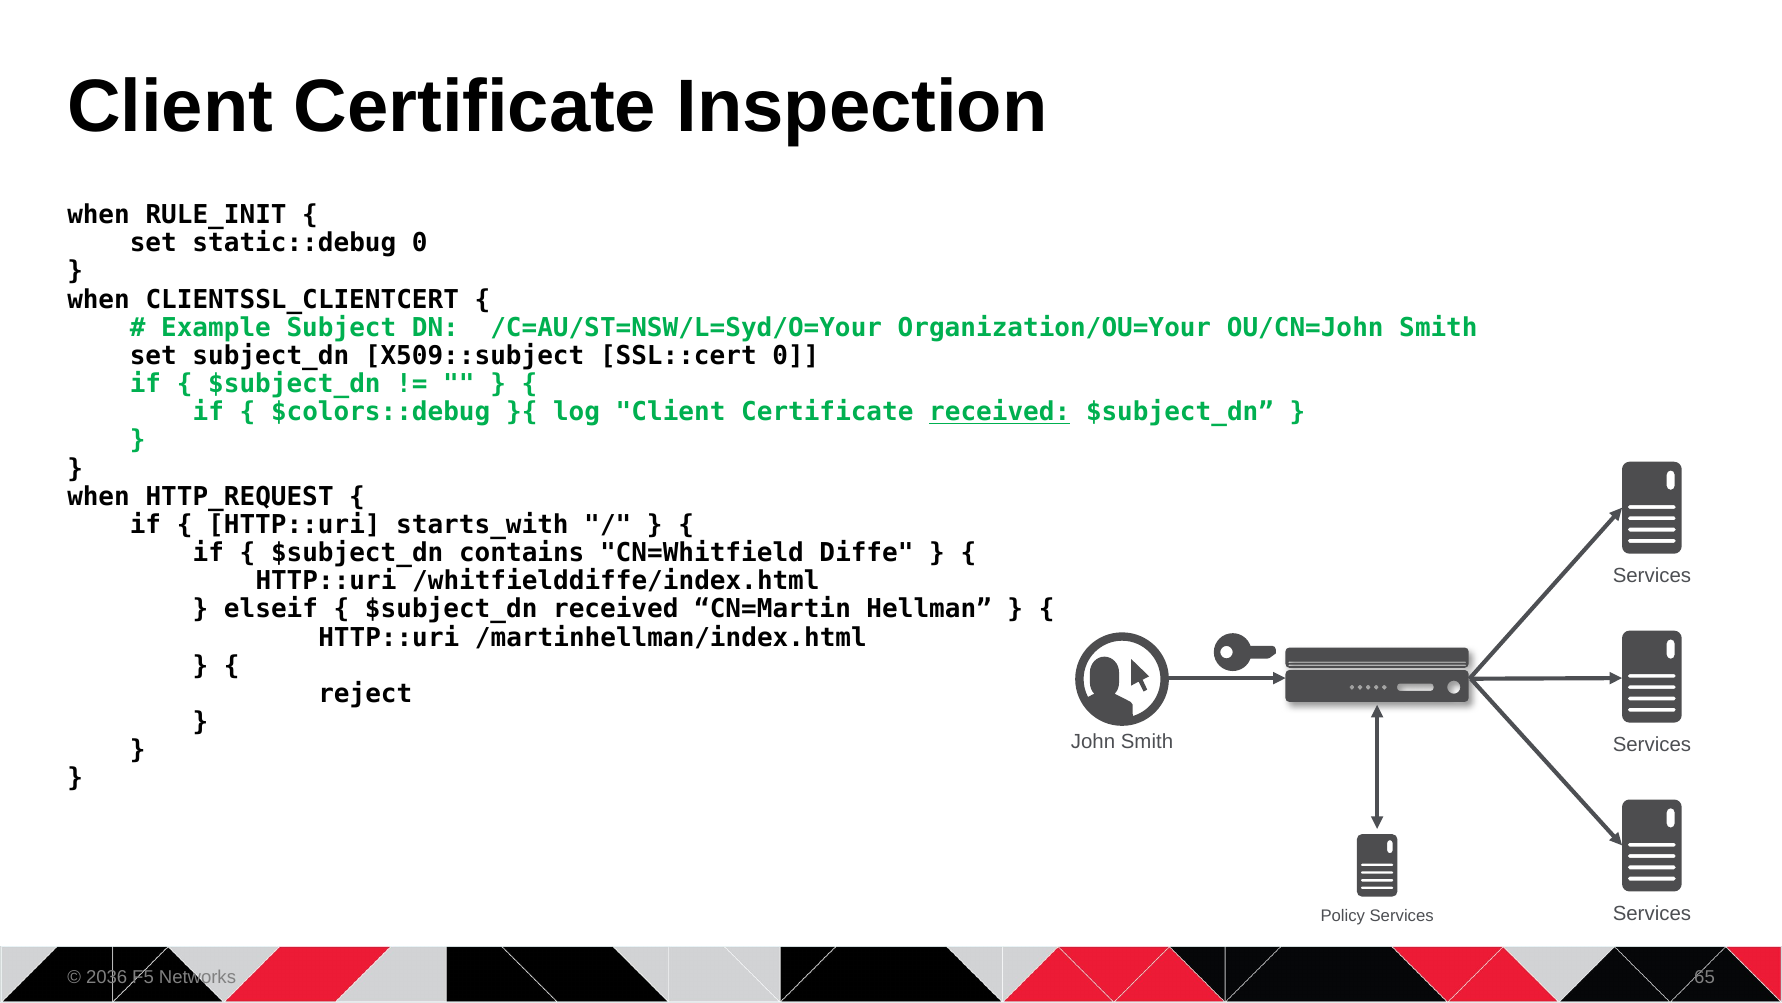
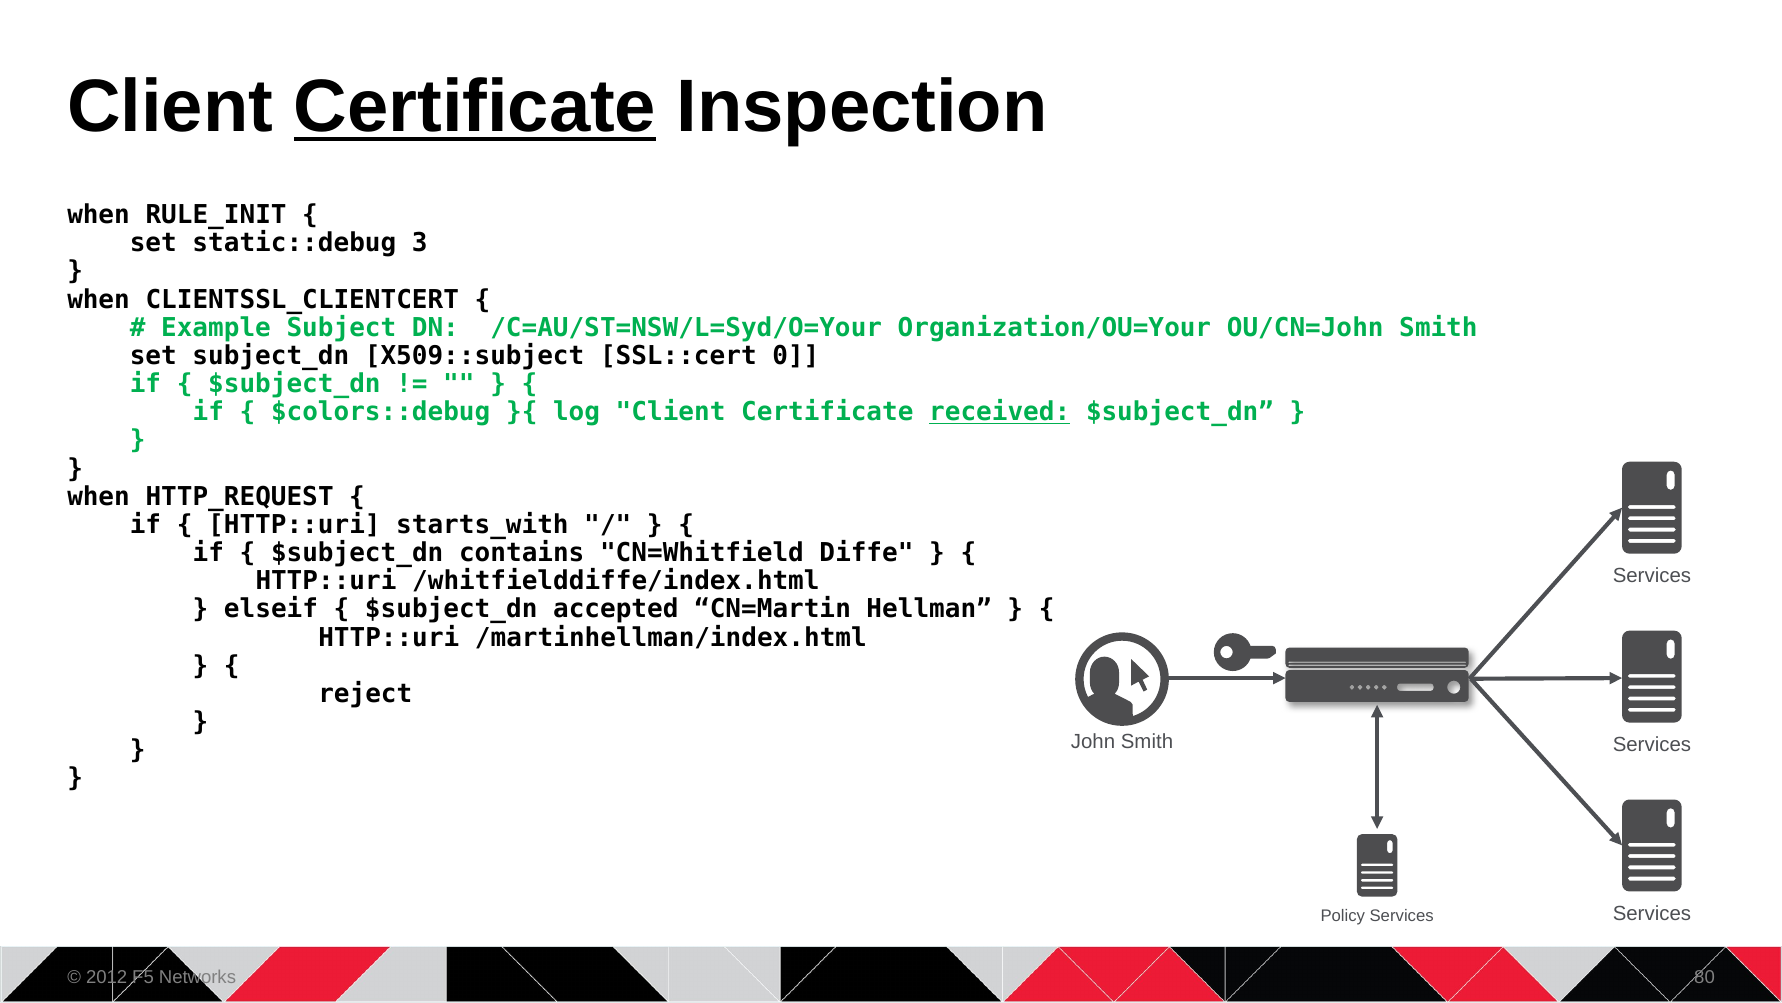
Certificate at (475, 107) underline: none -> present
static::debug 0: 0 -> 3
$subject_dn received: received -> accepted
2036: 2036 -> 2012
65: 65 -> 80
